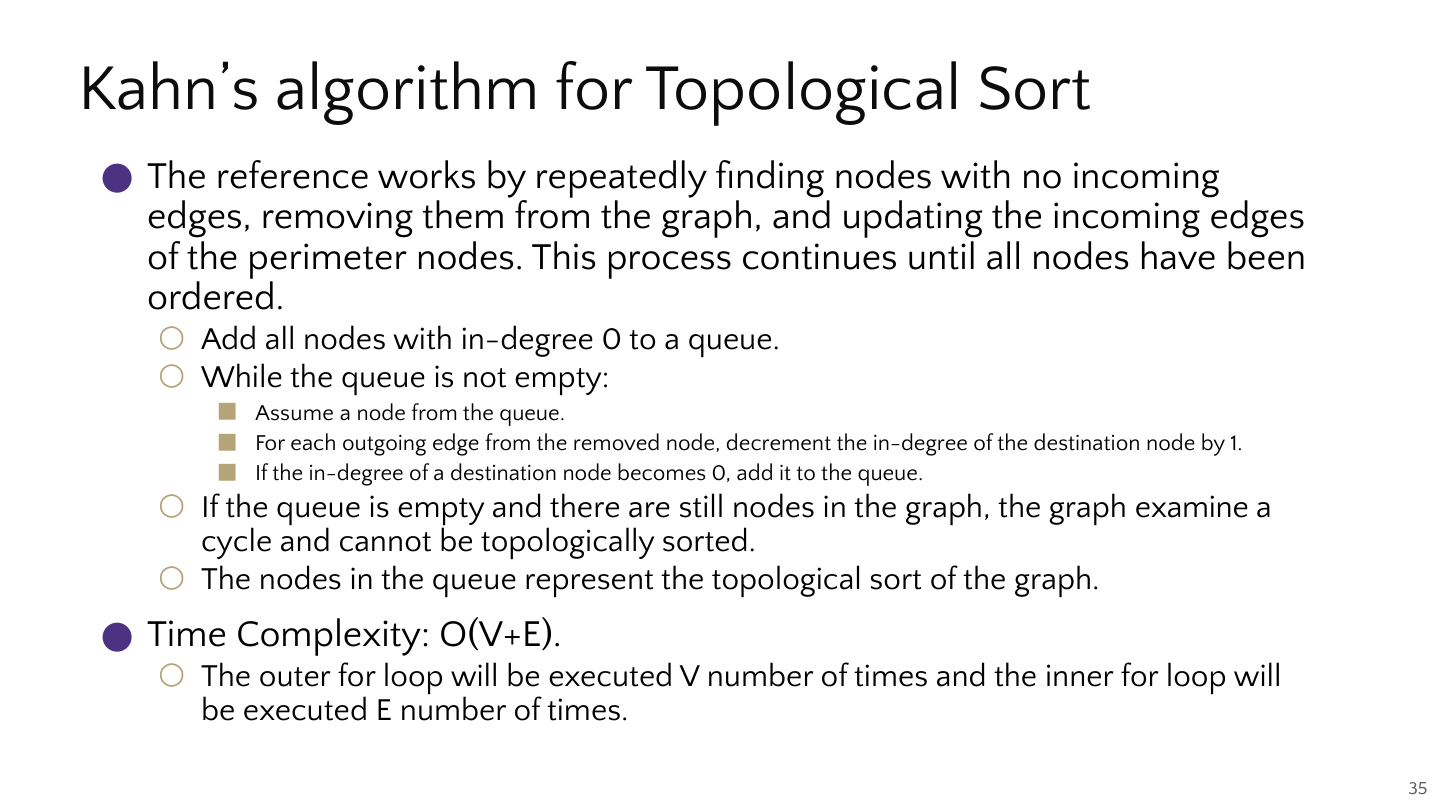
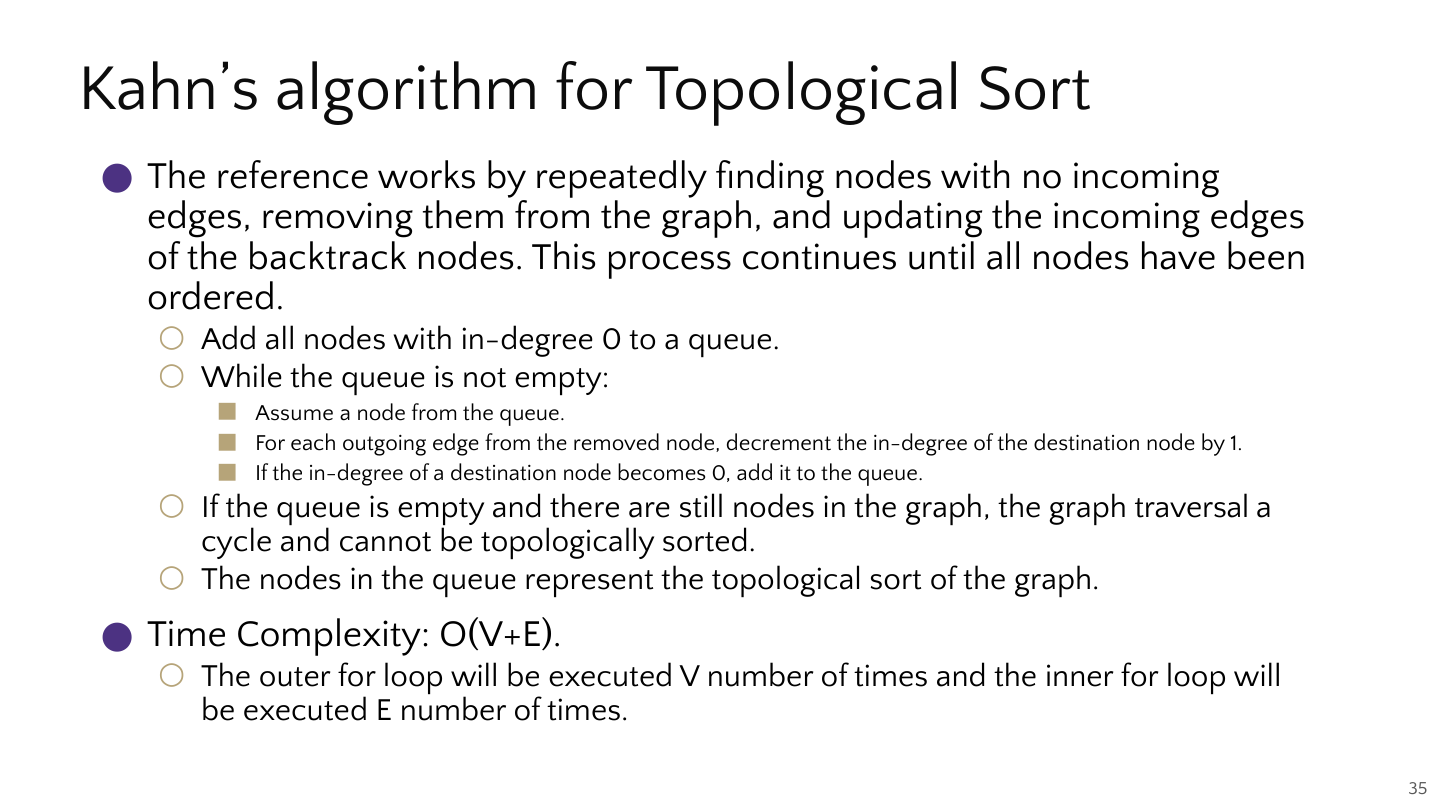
perimeter: perimeter -> backtrack
examine: examine -> traversal
